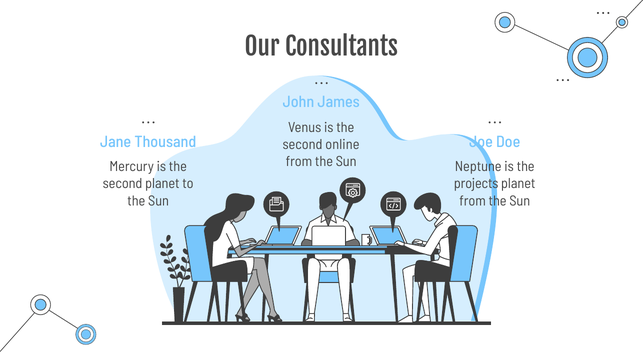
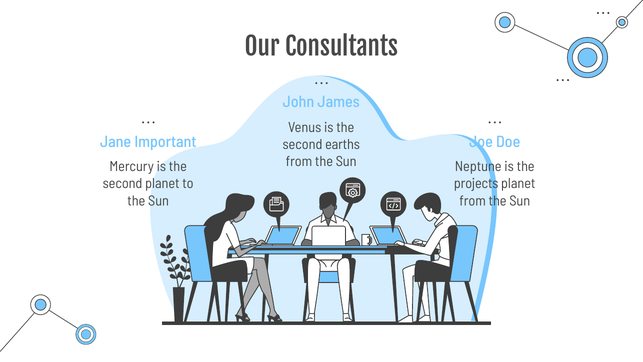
Thousand: Thousand -> Important
online: online -> earths
